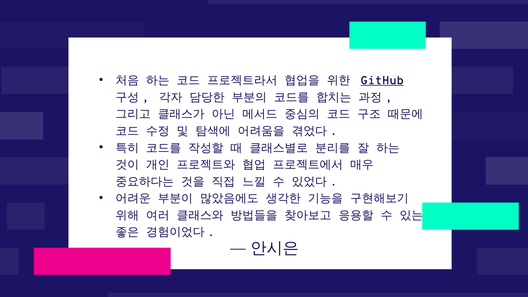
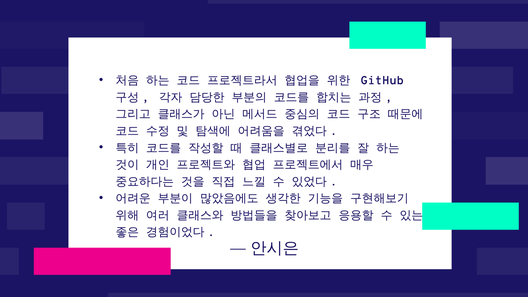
GitHub underline: present -> none
